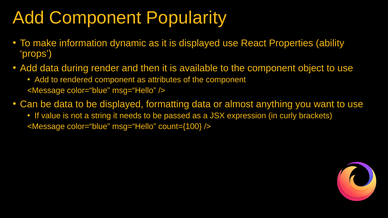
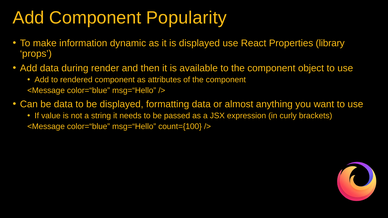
ability: ability -> library
